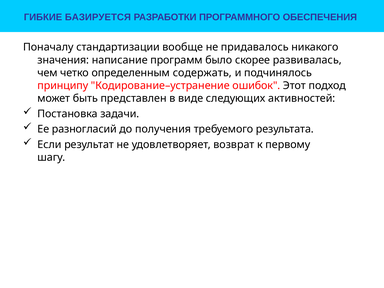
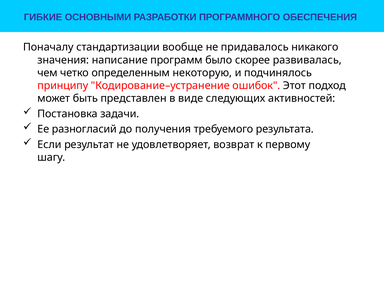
БАЗИРУЕТСЯ: БАЗИРУЕТСЯ -> ОСНОВНЫМИ
содержать: содержать -> некоторую
